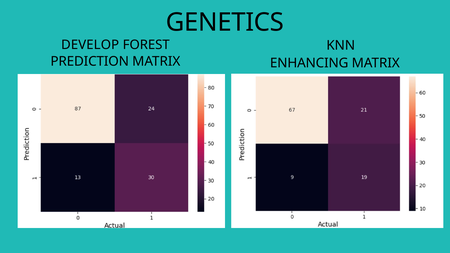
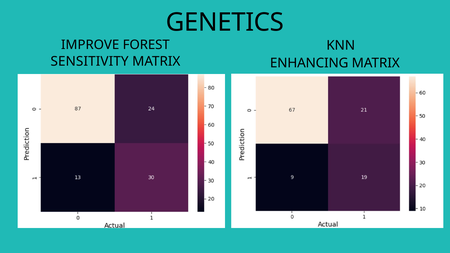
DEVELOP: DEVELOP -> IMPROVE
PREDICTION: PREDICTION -> SENSITIVITY
